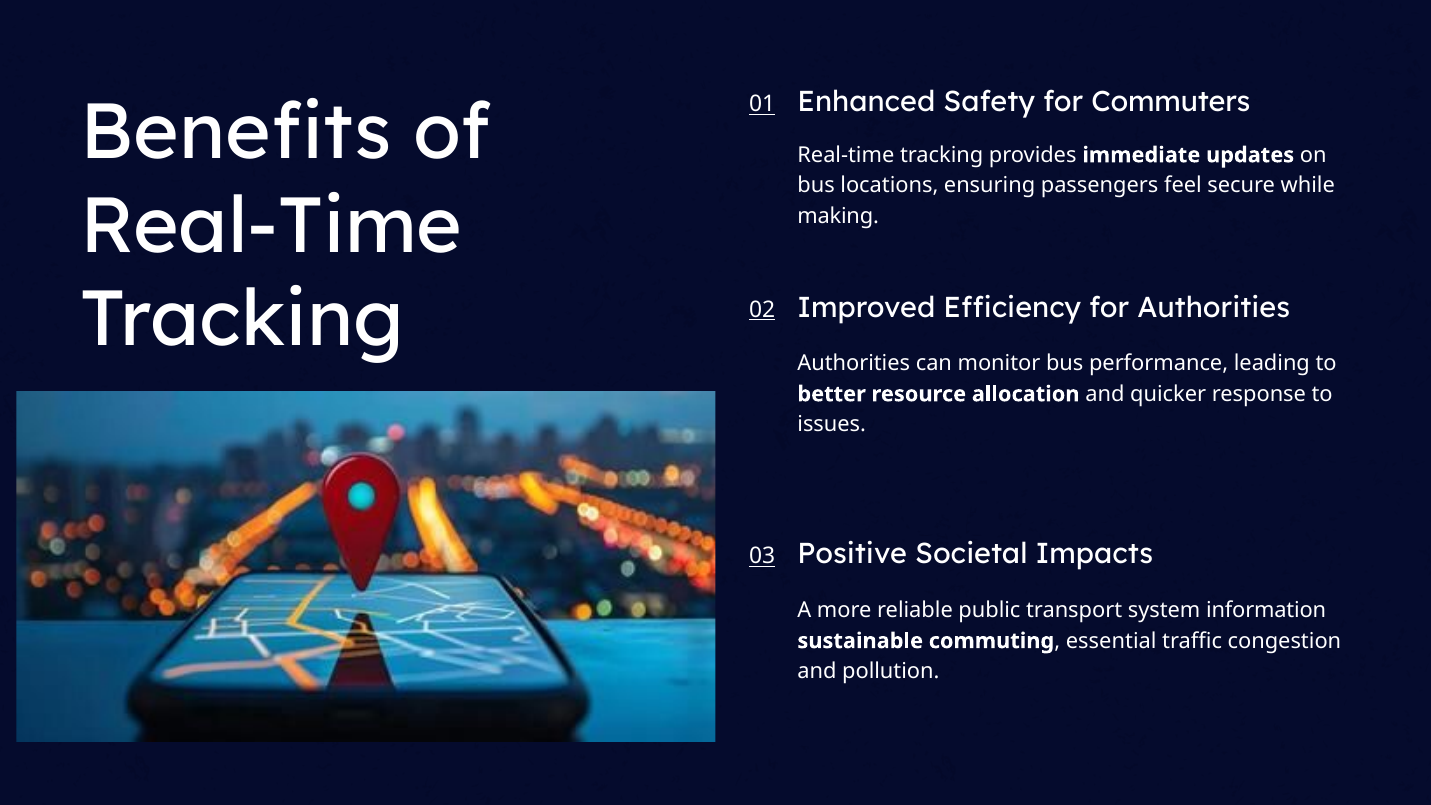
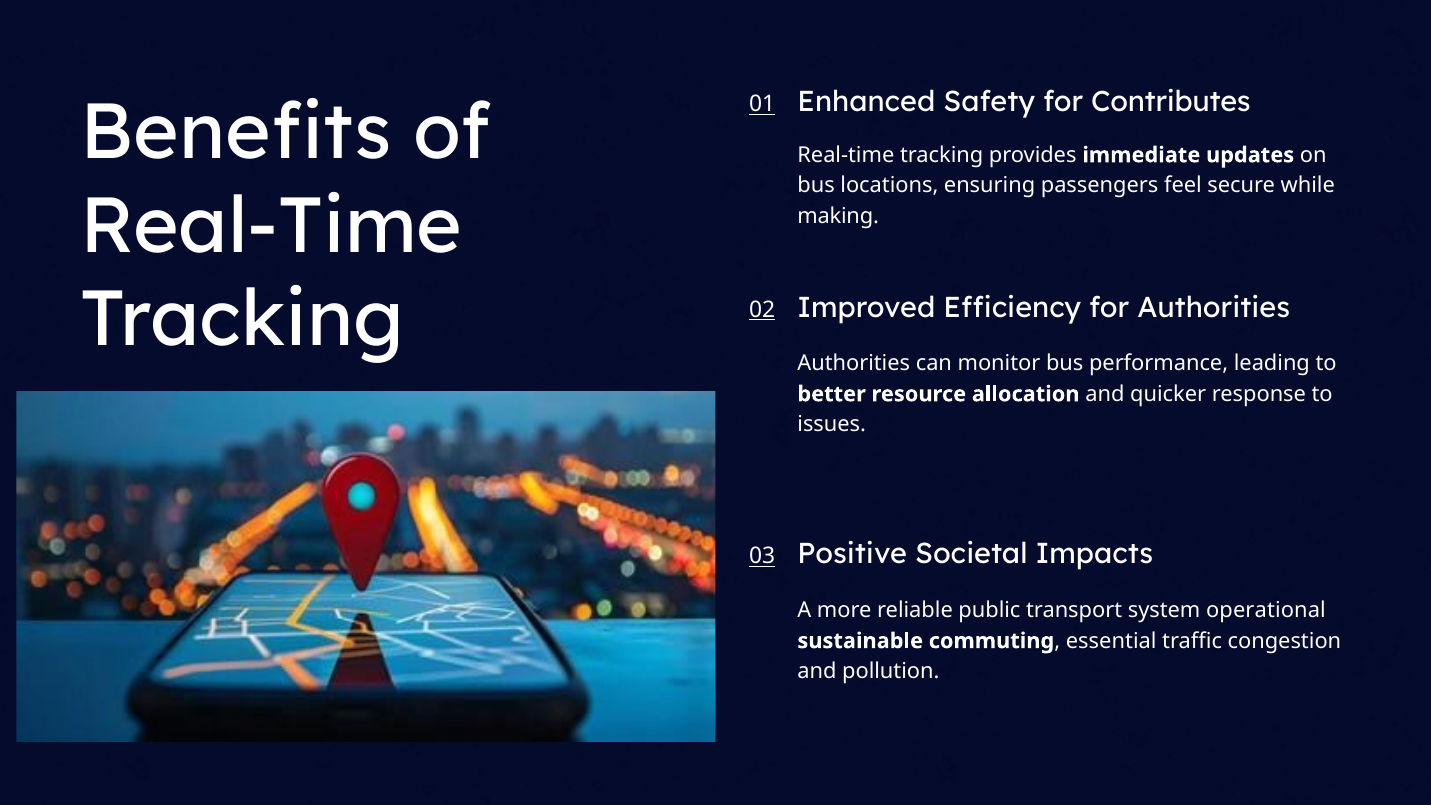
Commuters: Commuters -> Contributes
information: information -> operational
